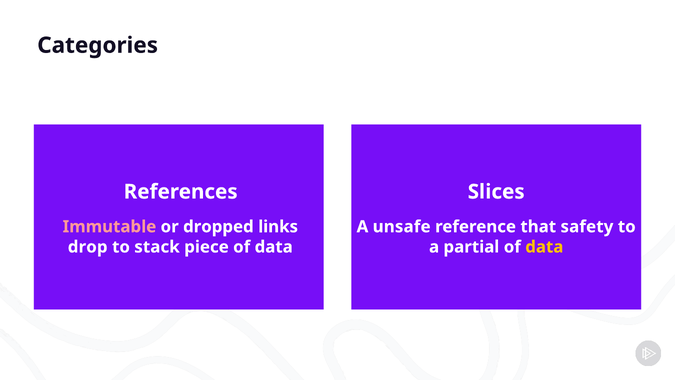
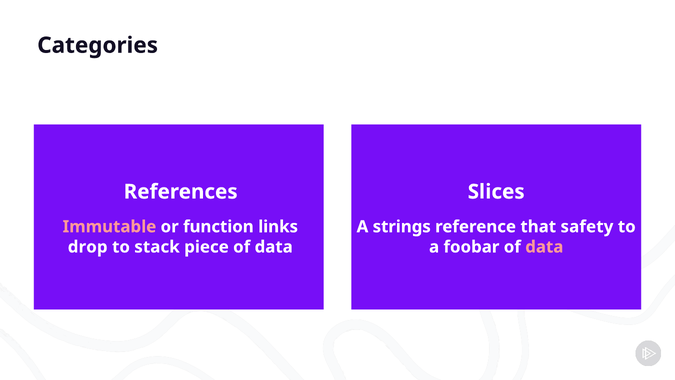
dropped: dropped -> function
unsafe: unsafe -> strings
partial: partial -> foobar
data at (544, 247) colour: yellow -> pink
